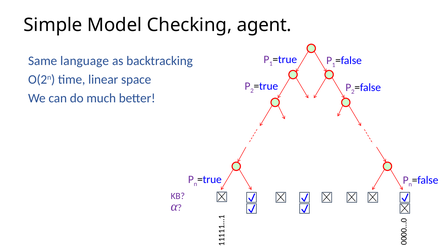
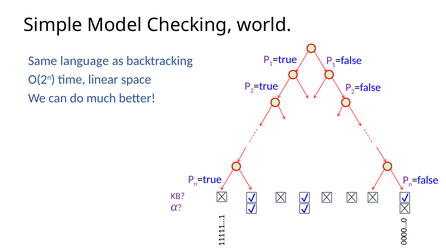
agent: agent -> world
